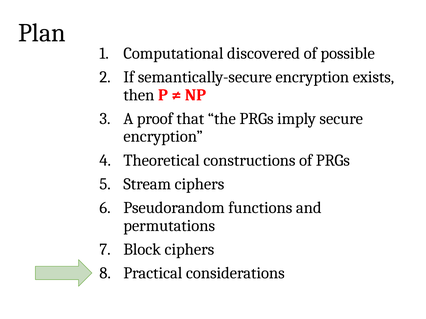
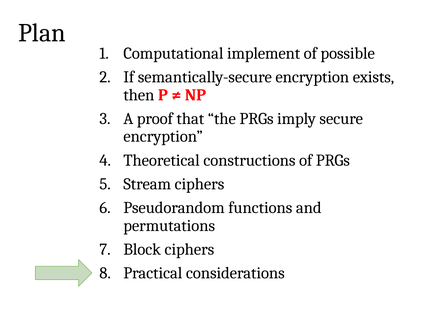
discovered: discovered -> implement
